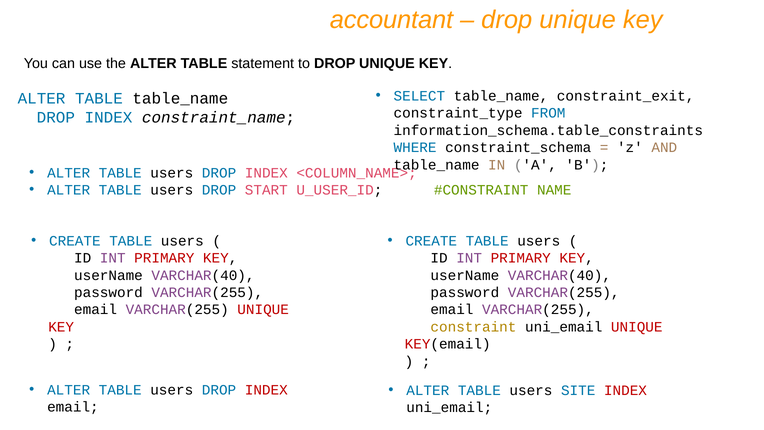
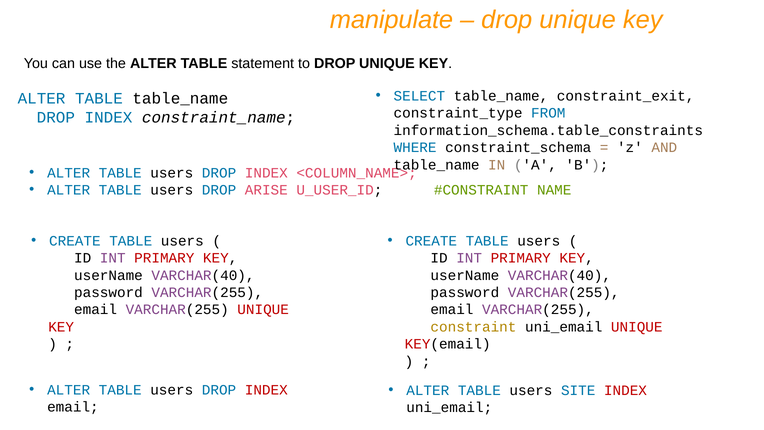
accountant: accountant -> manipulate
START: START -> ARISE
